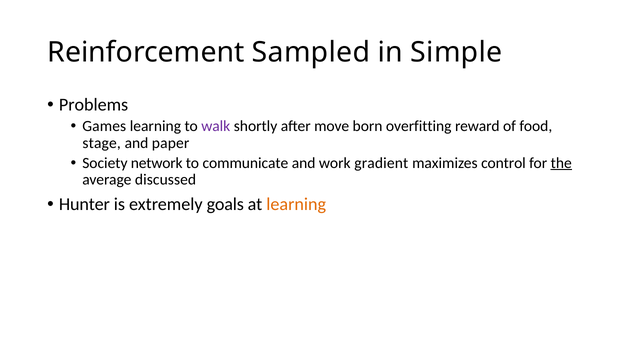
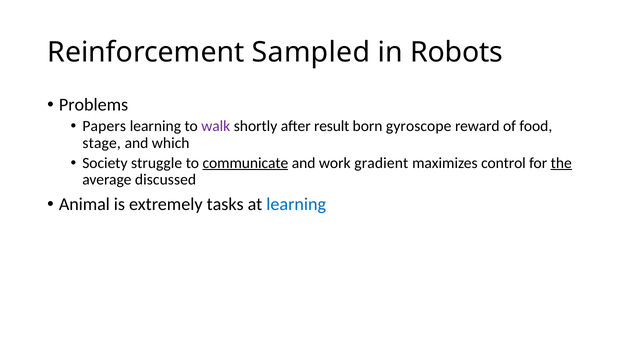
Simple: Simple -> Robots
Games: Games -> Papers
move: move -> result
overfitting: overfitting -> gyroscope
paper: paper -> which
network: network -> struggle
communicate underline: none -> present
Hunter: Hunter -> Animal
goals: goals -> tasks
learning at (296, 205) colour: orange -> blue
